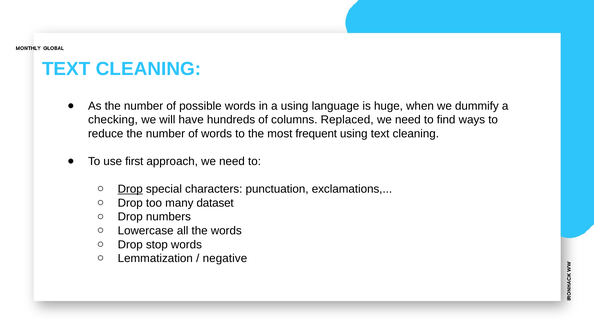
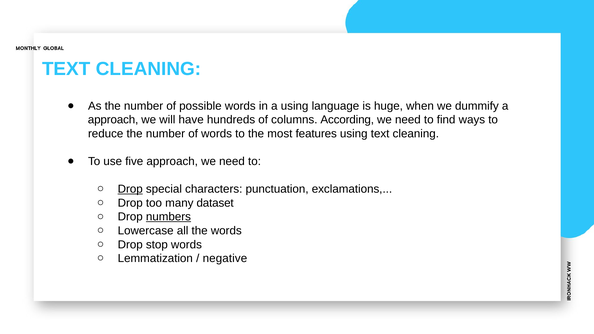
checking at (113, 120): checking -> approach
Replaced: Replaced -> According
frequent: frequent -> features
first: first -> five
numbers underline: none -> present
